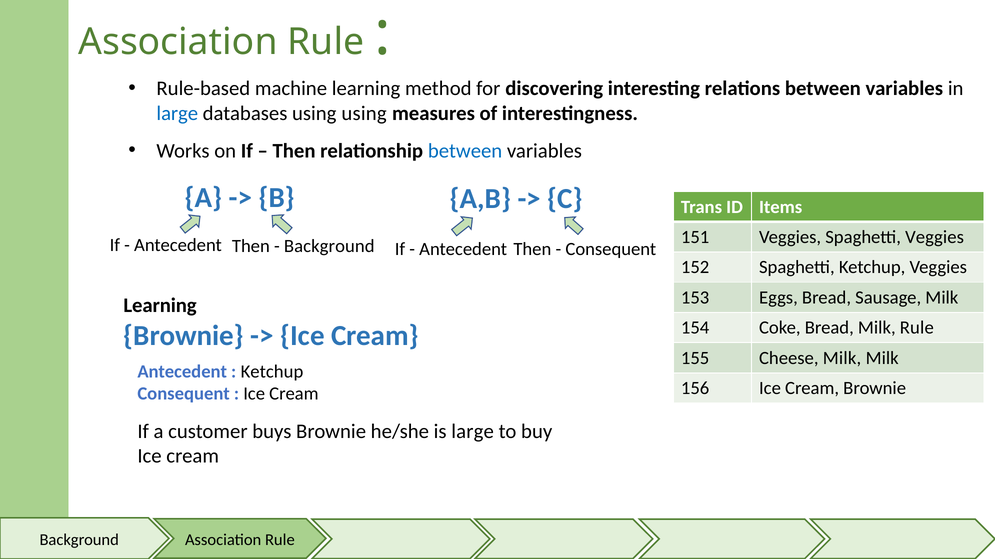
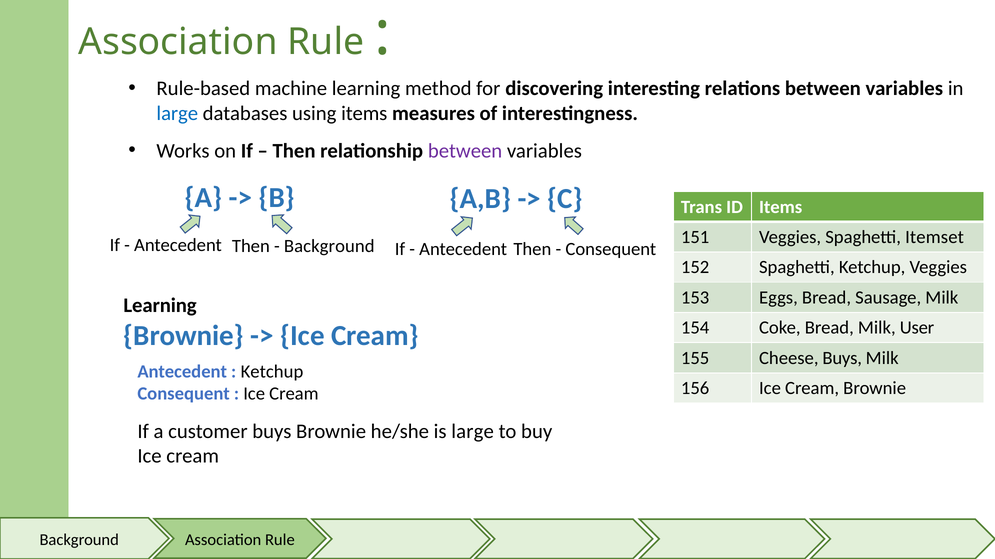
using using: using -> items
between at (465, 151) colour: blue -> purple
Spaghetti Veggies: Veggies -> Itemset
Milk Rule: Rule -> User
Cheese Milk: Milk -> Buys
